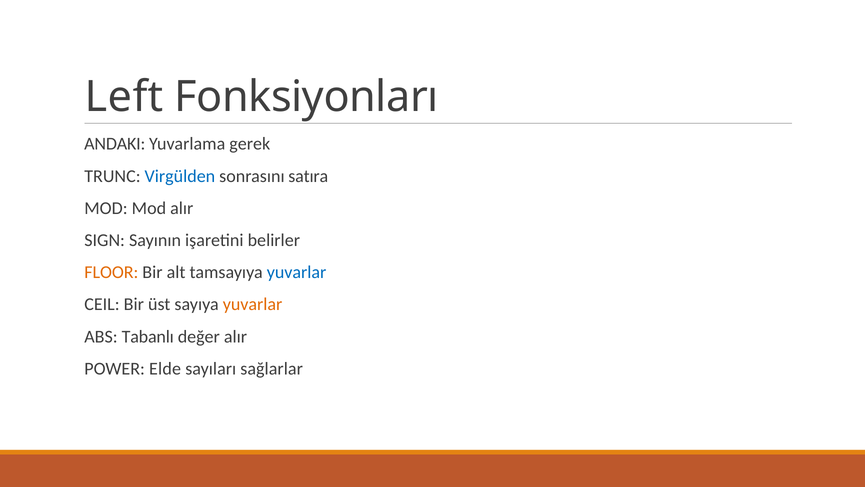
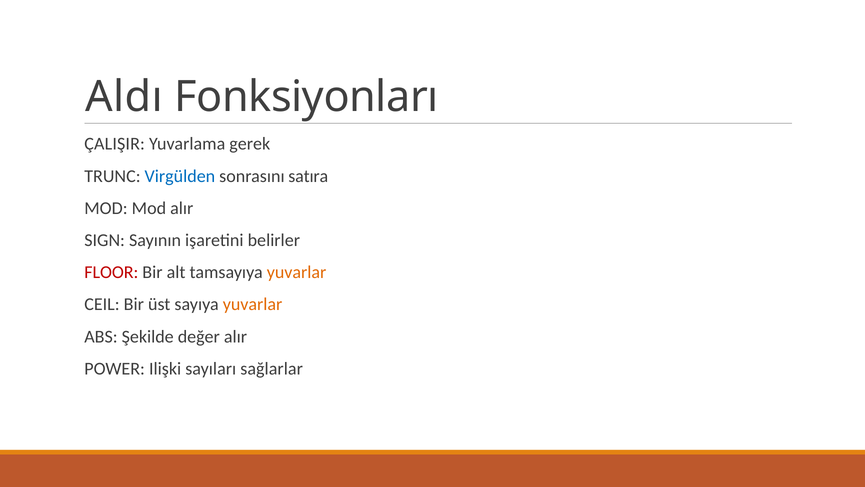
Left: Left -> Aldı
ANDAKI: ANDAKI -> ÇALIŞIR
FLOOR colour: orange -> red
yuvarlar at (297, 272) colour: blue -> orange
Tabanlı: Tabanlı -> Şekilde
Elde: Elde -> Ilişki
